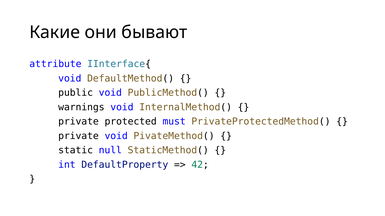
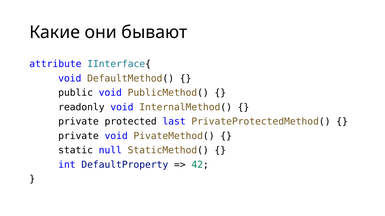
warnings: warnings -> readonly
must: must -> last
